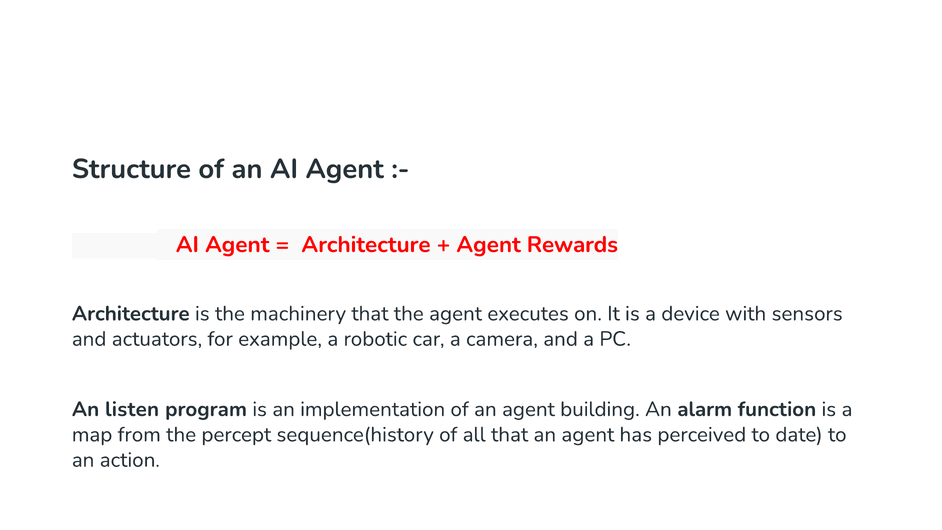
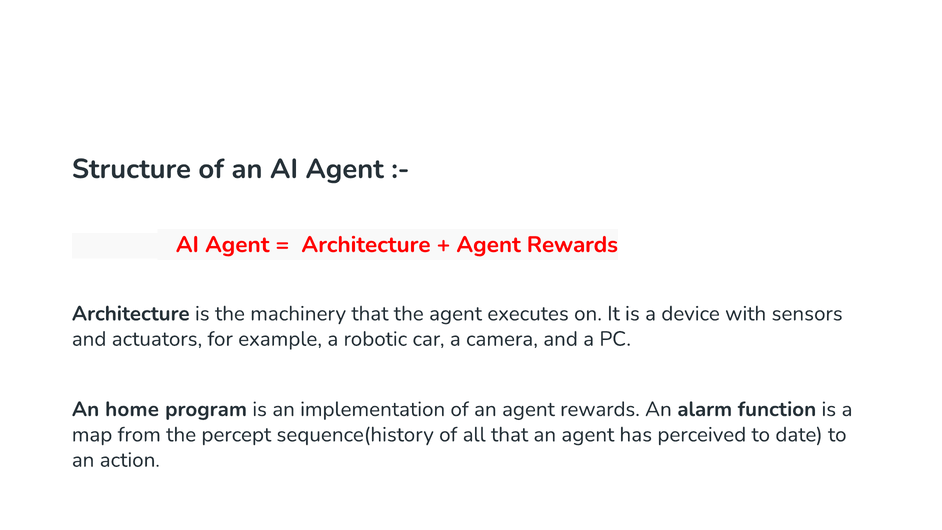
listen: listen -> home
an agent building: building -> rewards
